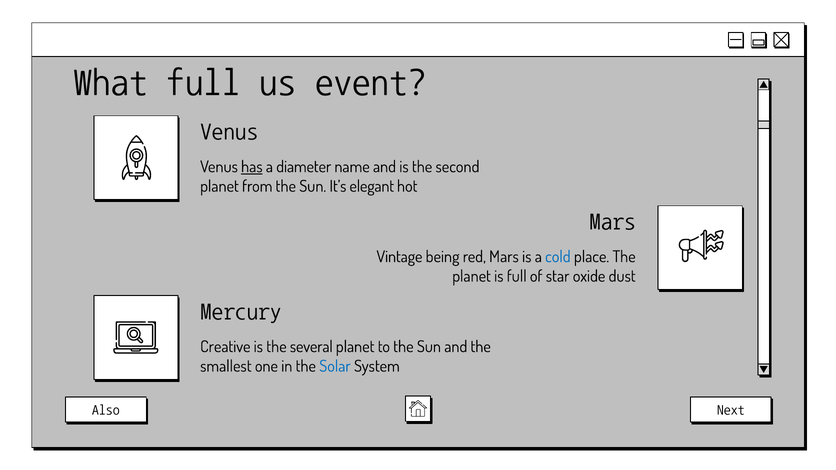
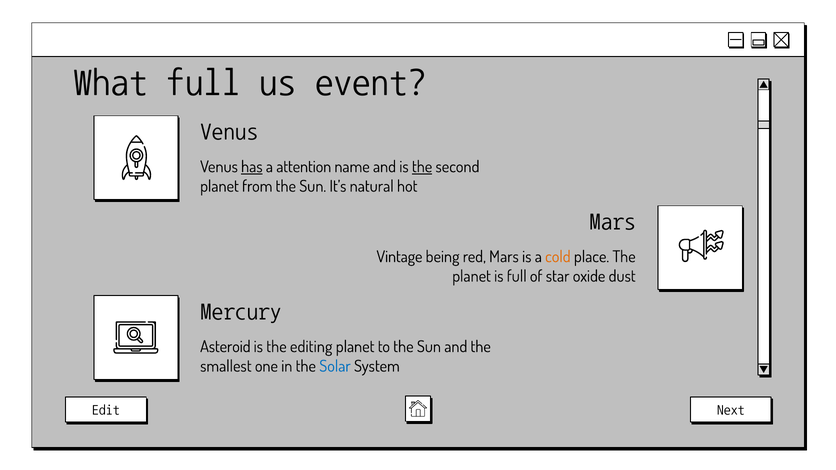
diameter: diameter -> attention
the at (422, 167) underline: none -> present
elegant: elegant -> natural
cold colour: blue -> orange
Creative: Creative -> Asteroid
several: several -> editing
Also: Also -> Edit
